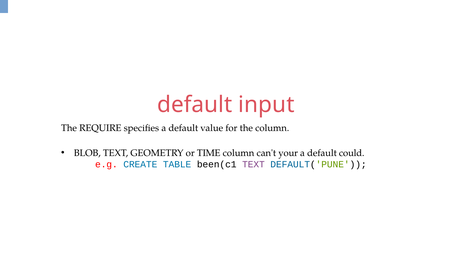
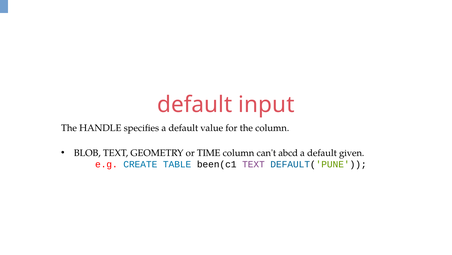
REQUIRE: REQUIRE -> HANDLE
your: your -> abcd
could: could -> given
